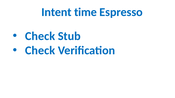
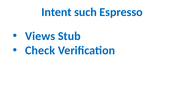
time: time -> such
Check at (40, 36): Check -> Views
